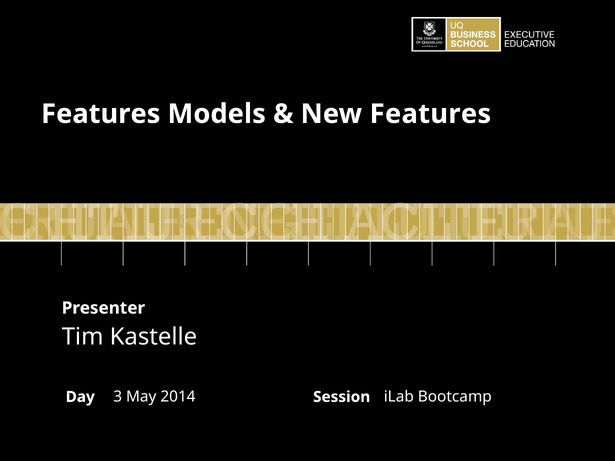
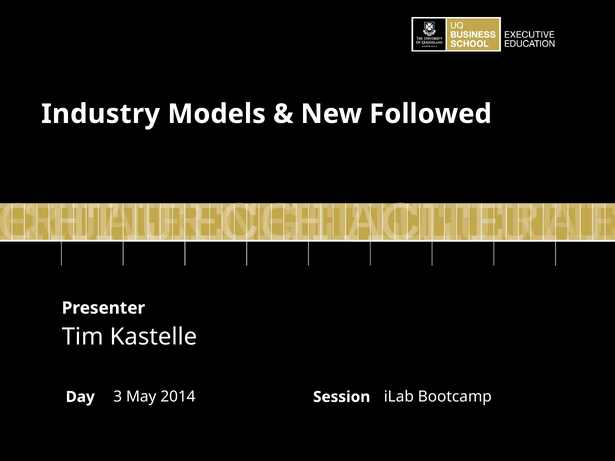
Features at (101, 114): Features -> Industry
New Features: Features -> Followed
